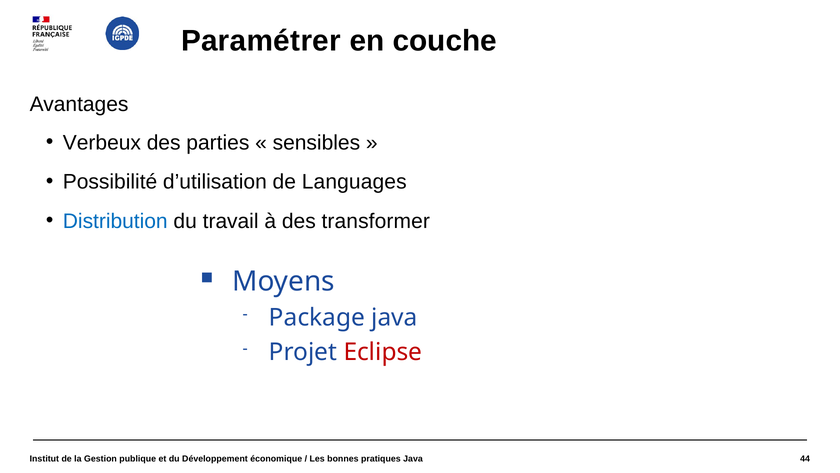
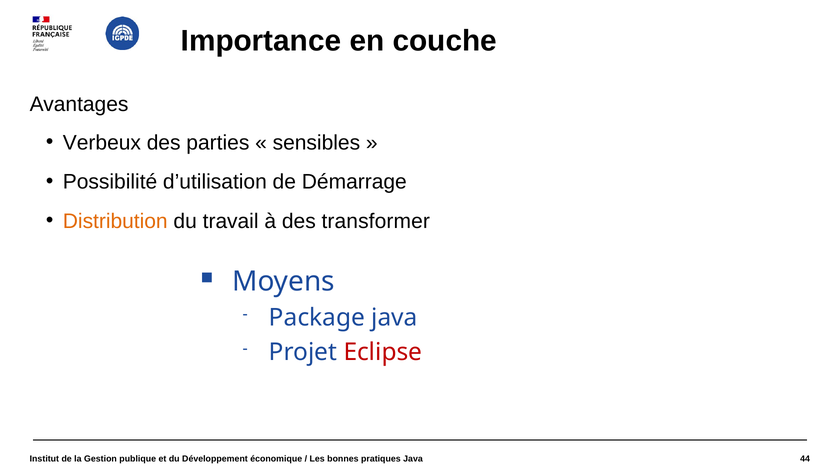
Paramétrer: Paramétrer -> Importance
Languages: Languages -> Démarrage
Distribution colour: blue -> orange
